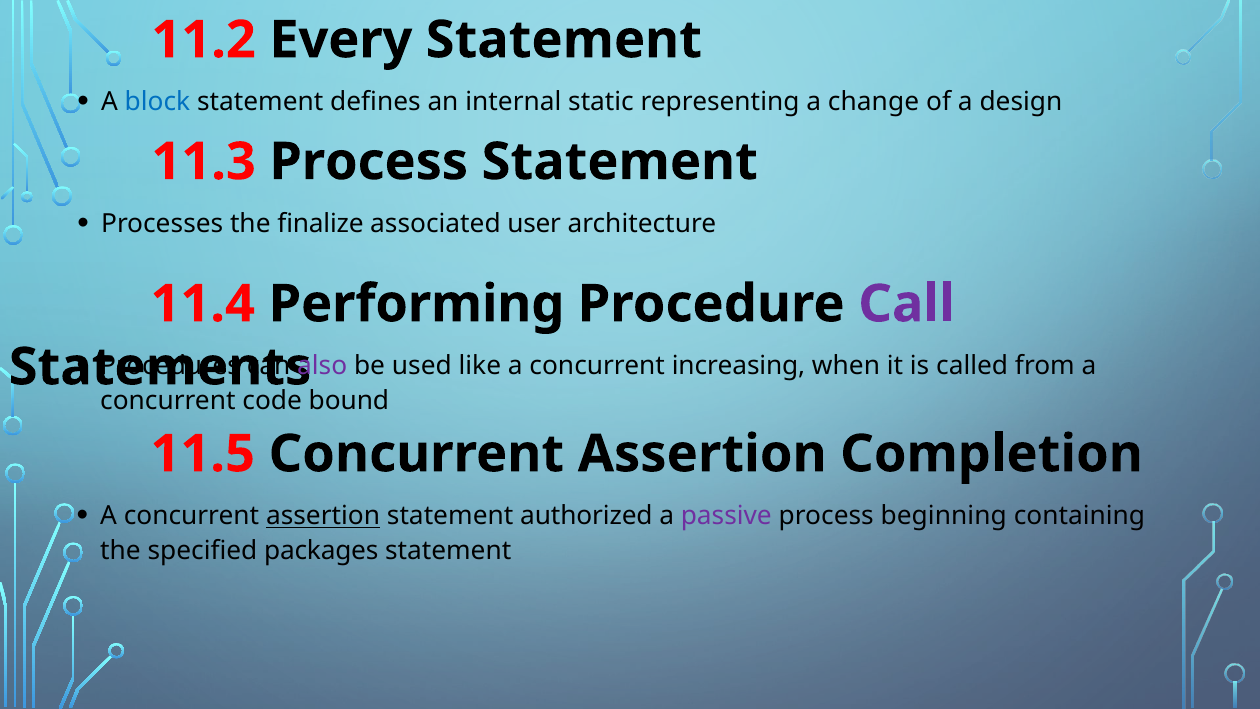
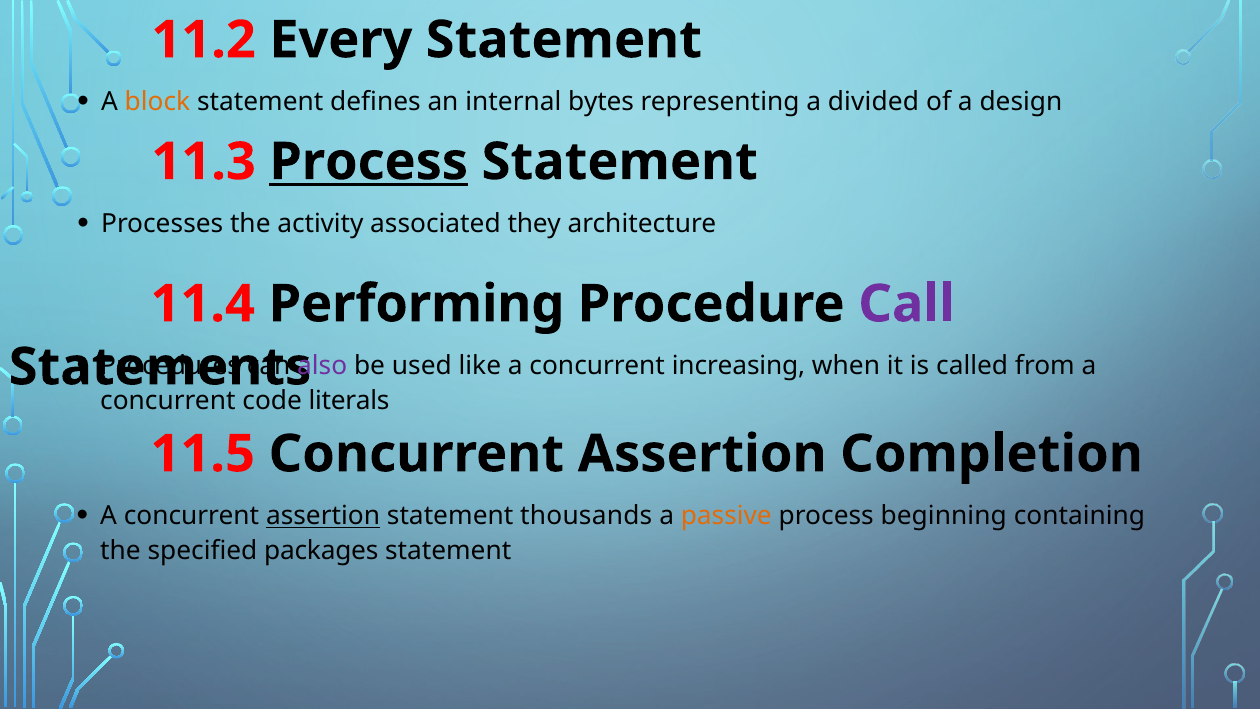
block colour: blue -> orange
static: static -> bytes
change: change -> divided
Process at (369, 162) underline: none -> present
finalize: finalize -> activity
user: user -> they
bound: bound -> literals
authorized: authorized -> thousands
passive colour: purple -> orange
